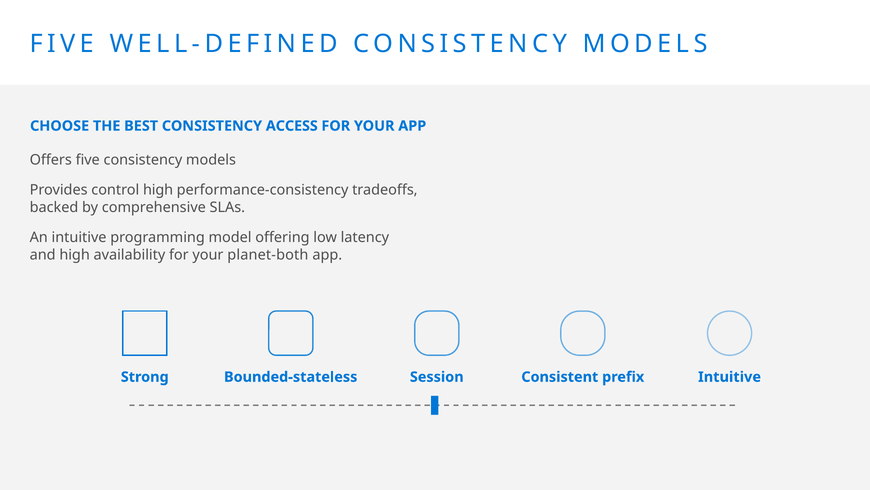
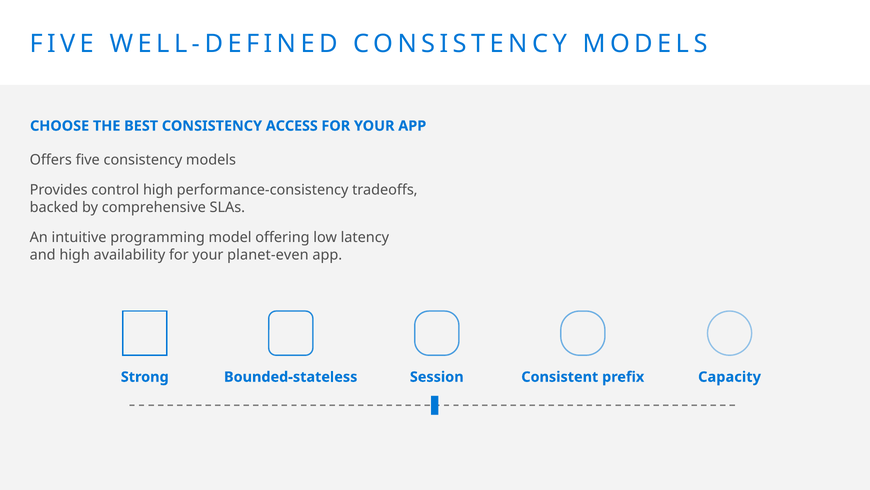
planet-both: planet-both -> planet-even
prefix Intuitive: Intuitive -> Capacity
